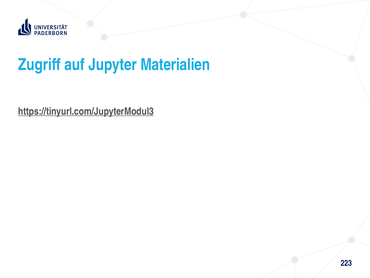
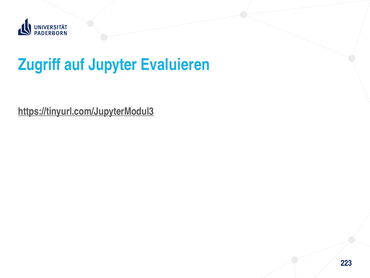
Materialien: Materialien -> Evaluieren
